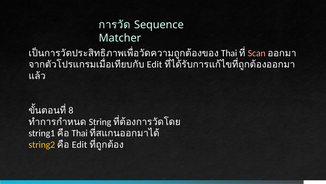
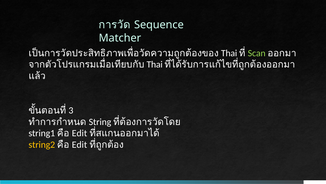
Scan colour: pink -> light green
Edit at (155, 64): Edit -> Thai
8: 8 -> 3
Thai at (80, 133): Thai -> Edit
